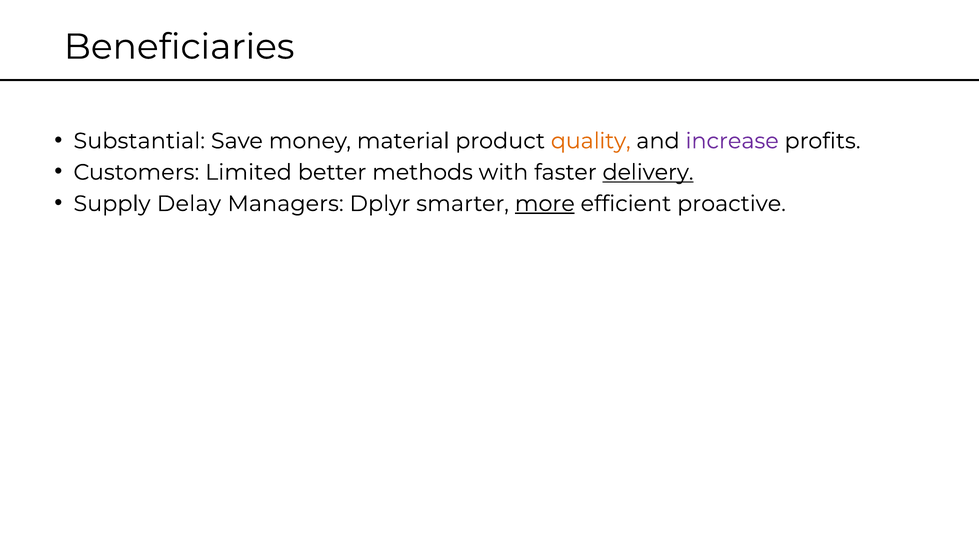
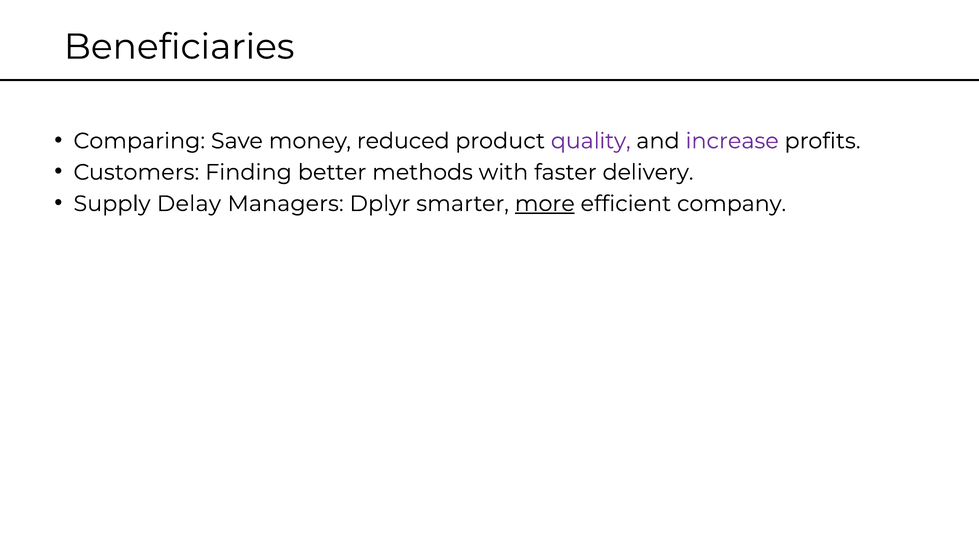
Substantial: Substantial -> Comparing
material: material -> reduced
quality colour: orange -> purple
Limited: Limited -> Finding
delivery underline: present -> none
proactive: proactive -> company
